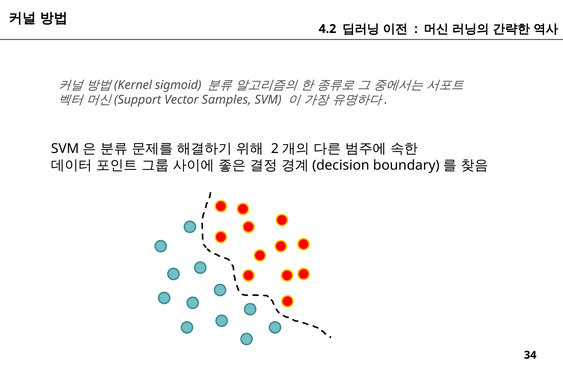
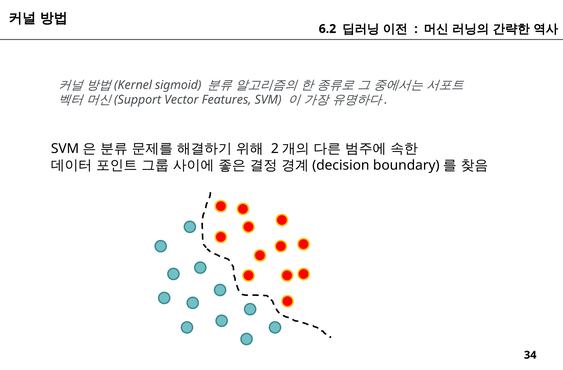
4.2: 4.2 -> 6.2
Samples: Samples -> Features
